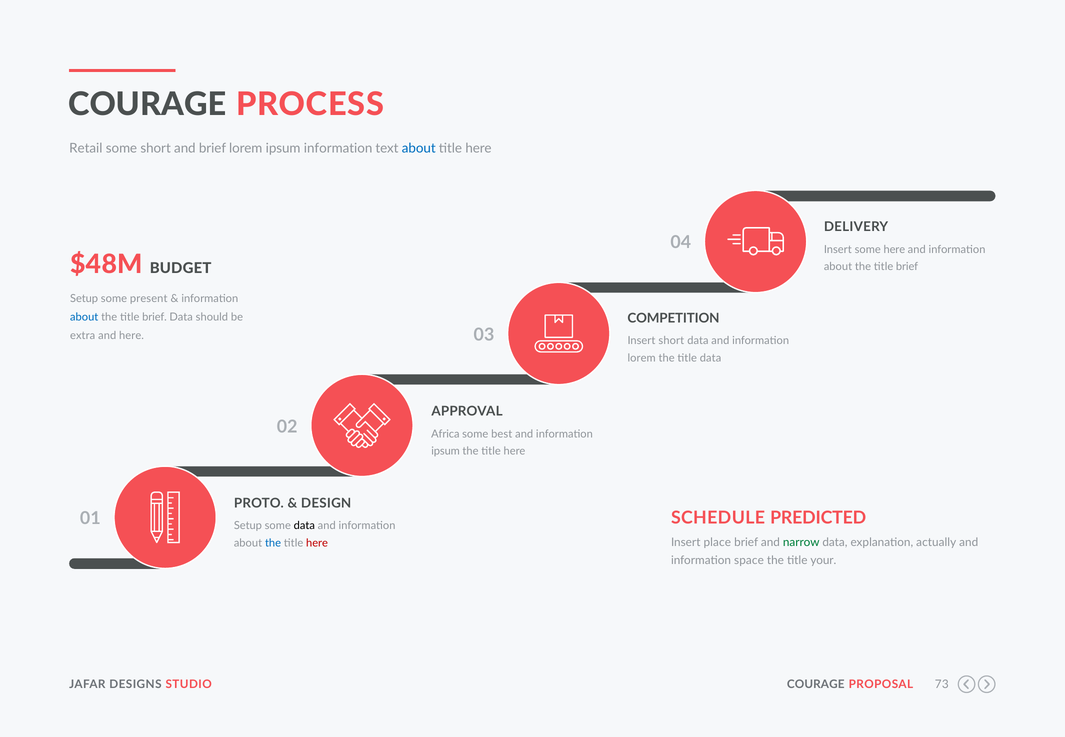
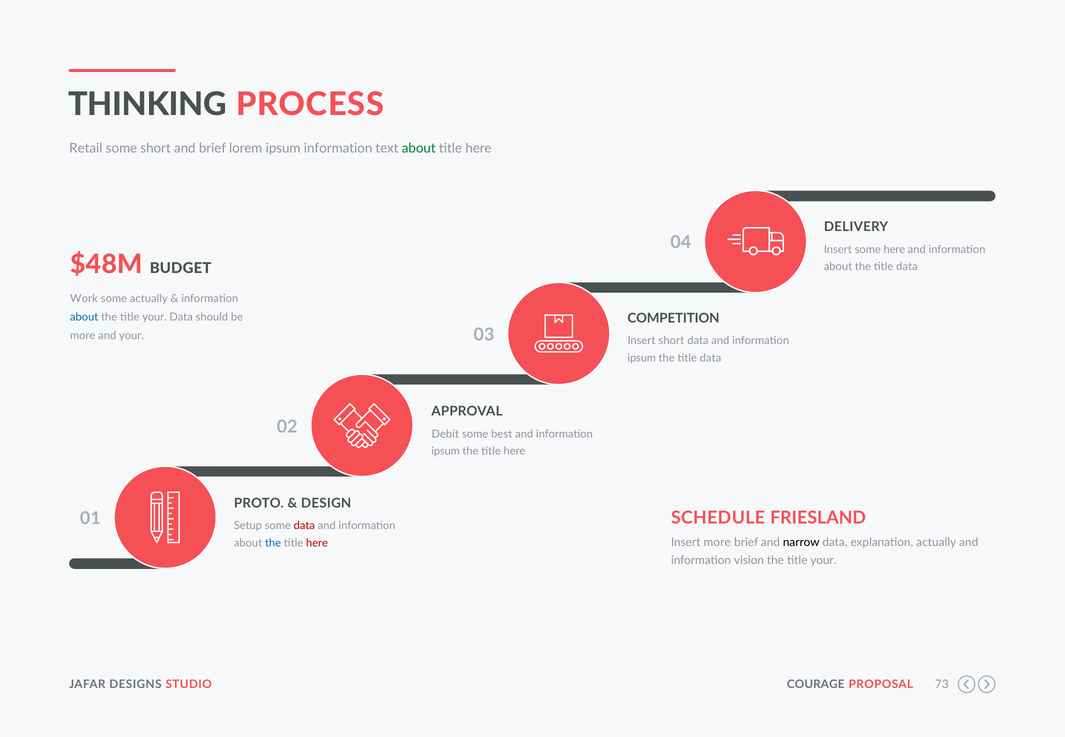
COURAGE at (147, 104): COURAGE -> THINKING
about at (419, 148) colour: blue -> green
brief at (907, 267): brief -> data
Setup at (84, 299): Setup -> Work
some present: present -> actually
brief at (155, 317): brief -> your
extra at (83, 336): extra -> more
and here: here -> your
lorem at (642, 358): lorem -> ipsum
Africa: Africa -> Debit
PREDICTED: PREDICTED -> FRIESLAND
data at (304, 526) colour: black -> red
Insert place: place -> more
narrow colour: green -> black
space: space -> vision
